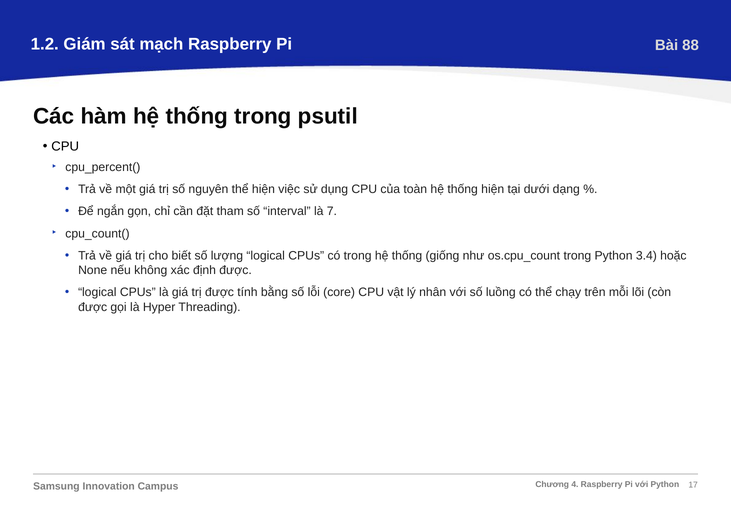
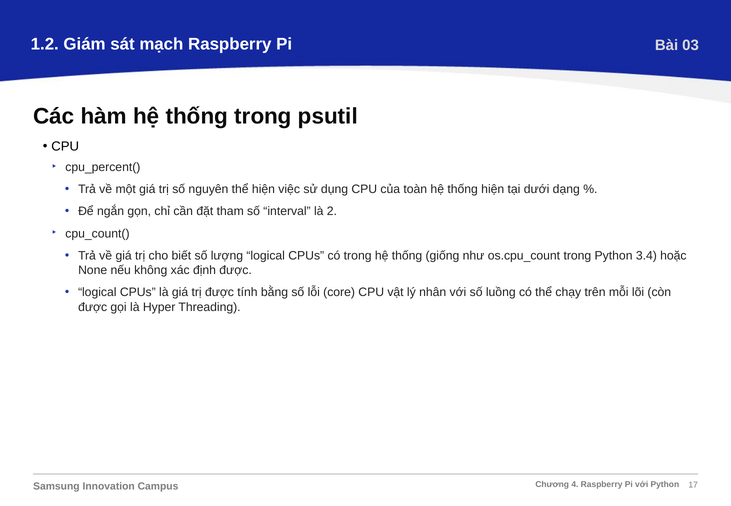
88: 88 -> 03
7: 7 -> 2
